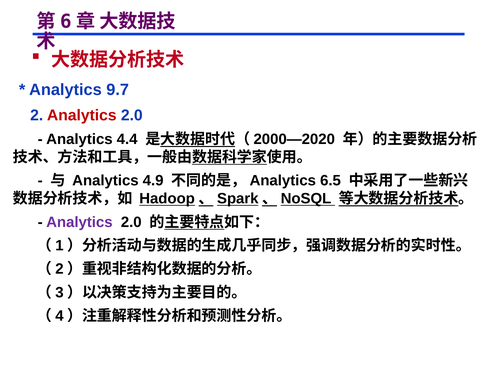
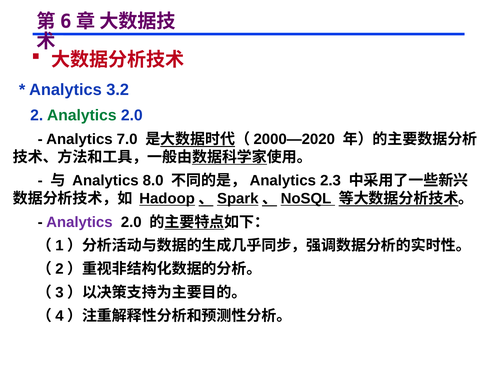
9.7: 9.7 -> 3.2
Analytics at (82, 115) colour: red -> green
4.4: 4.4 -> 7.0
4.9: 4.9 -> 8.0
6.5: 6.5 -> 2.3
